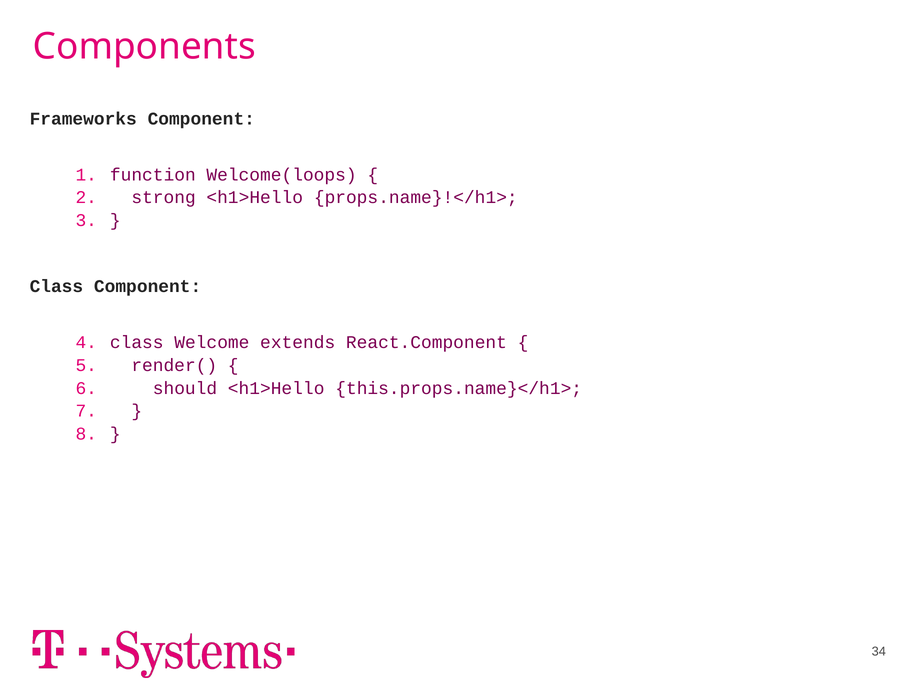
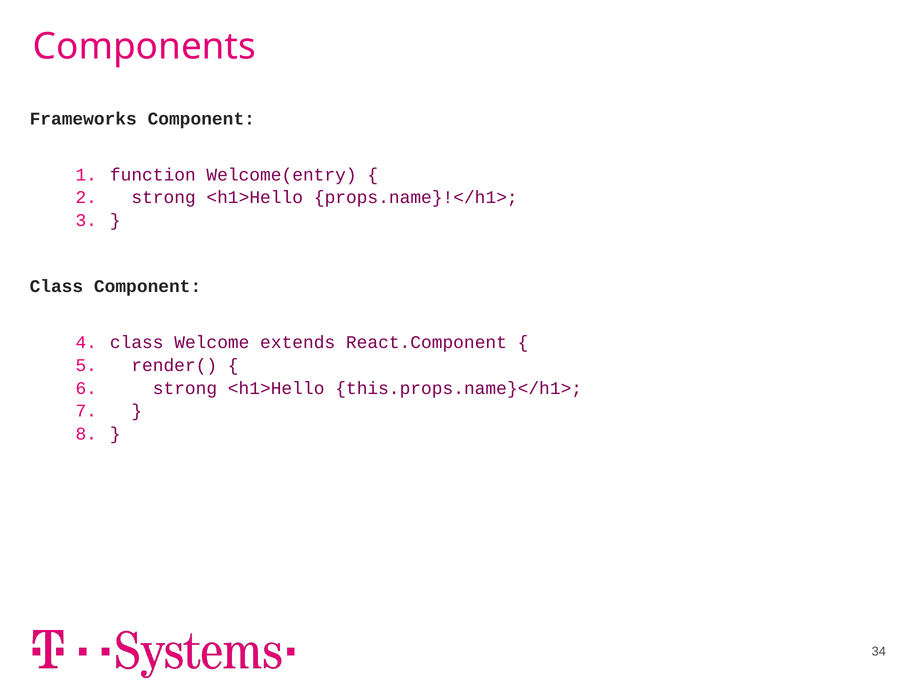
Welcome(loops: Welcome(loops -> Welcome(entry
should at (185, 388): should -> strong
